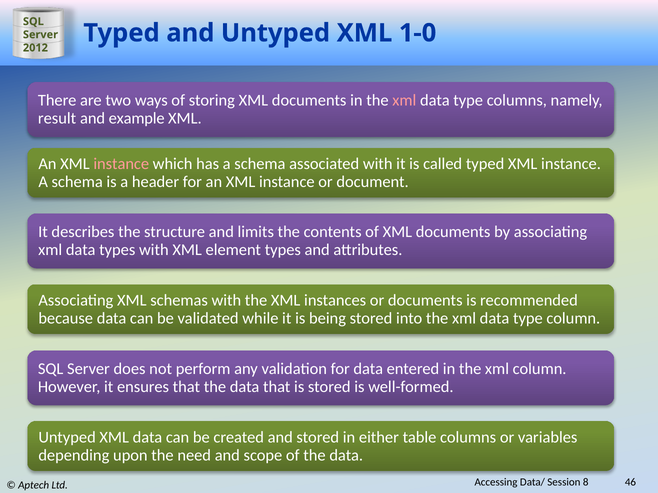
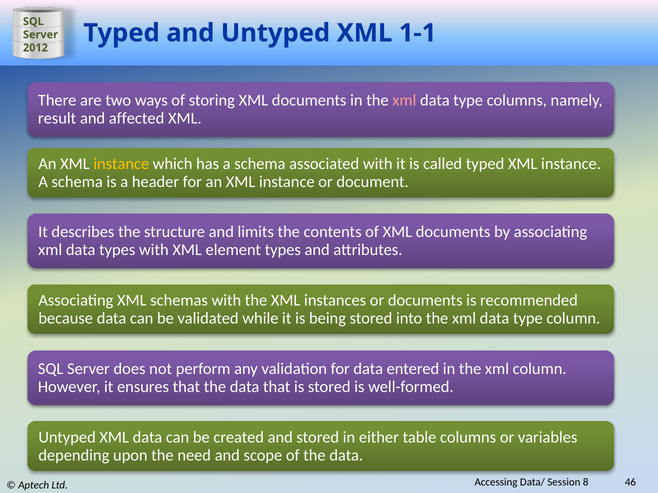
1-0: 1-0 -> 1-1
example: example -> affected
instance at (121, 164) colour: pink -> yellow
